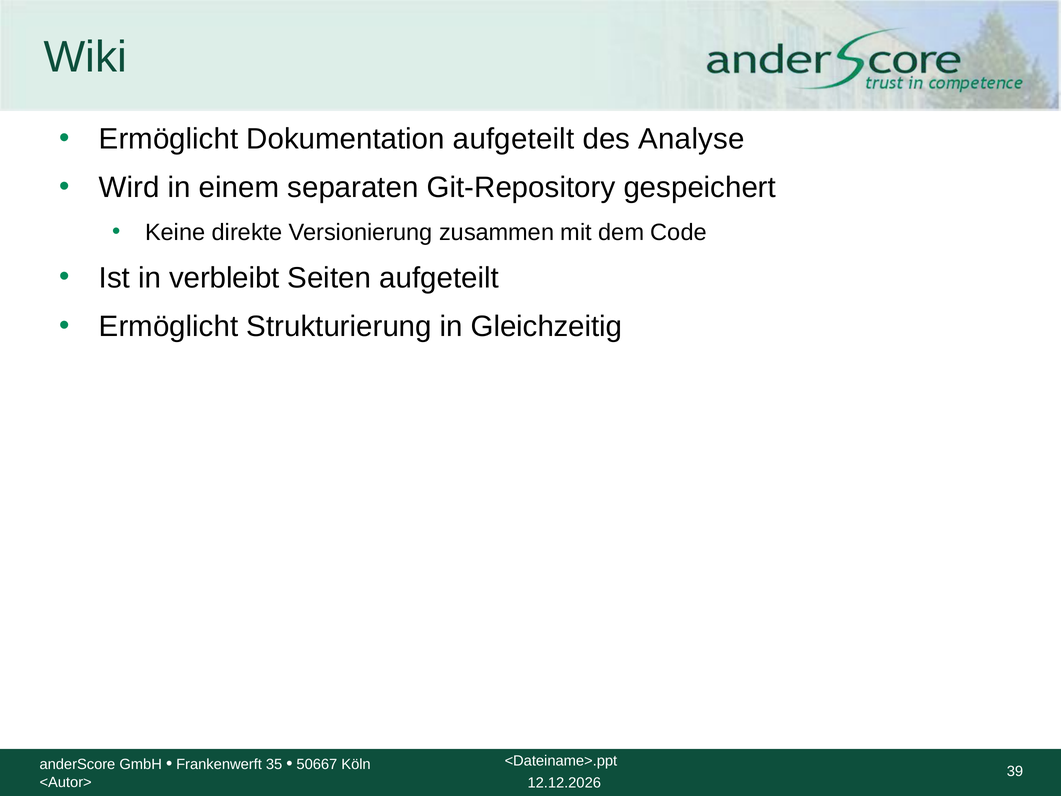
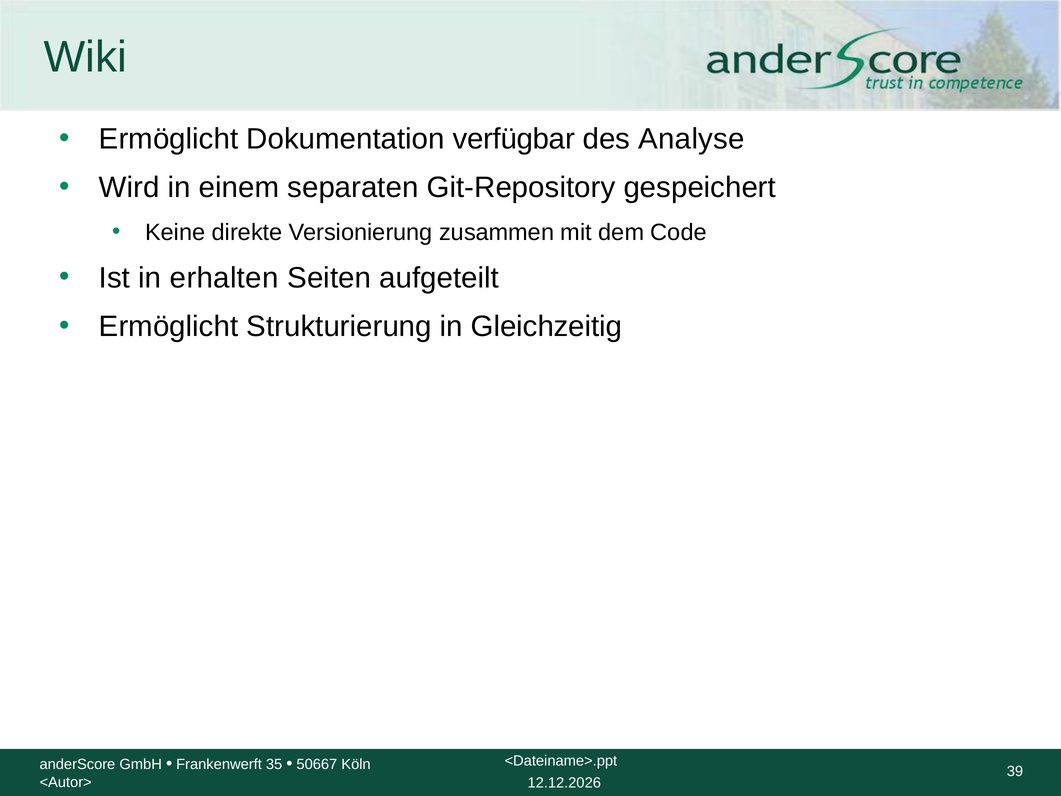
Dokumentation aufgeteilt: aufgeteilt -> verfügbar
verbleibt: verbleibt -> erhalten
